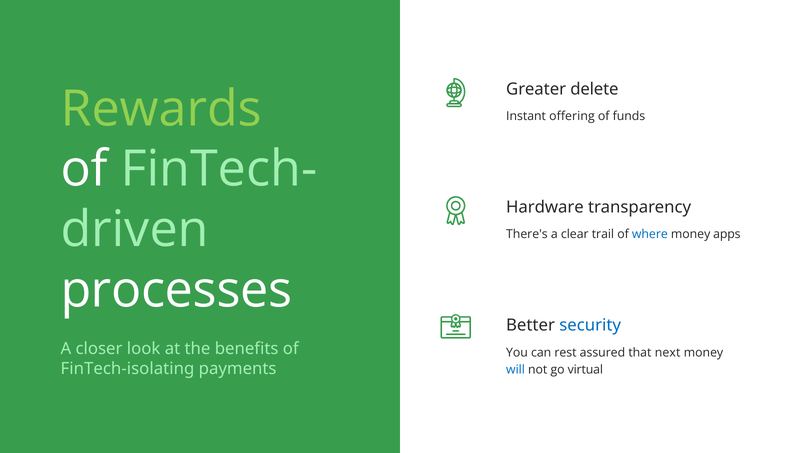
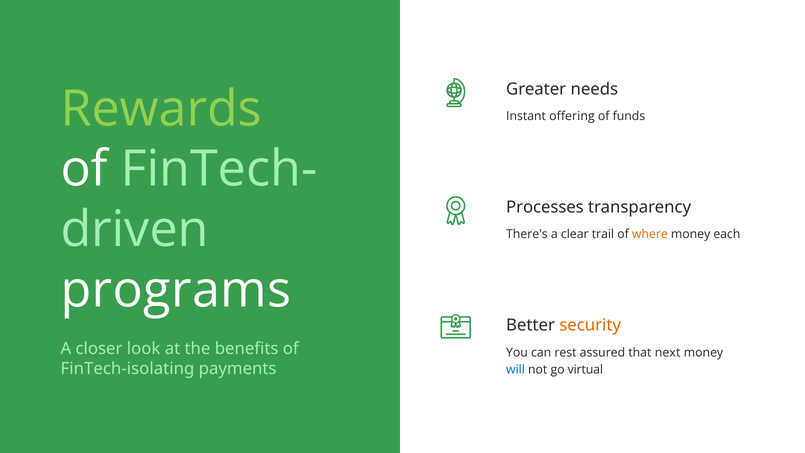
delete: delete -> needs
Hardware: Hardware -> Processes
where colour: blue -> orange
apps: apps -> each
processes: processes -> programs
security colour: blue -> orange
